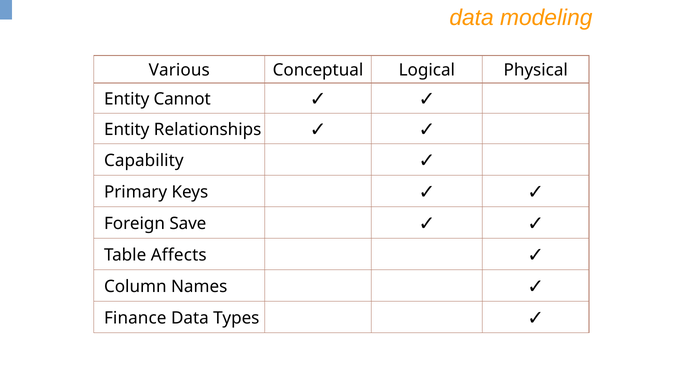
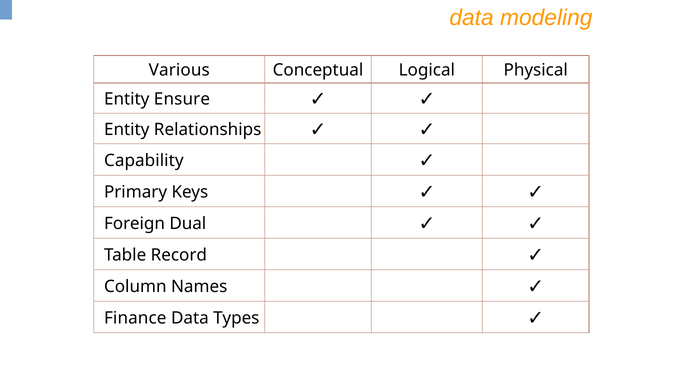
Cannot: Cannot -> Ensure
Save: Save -> Dual
Affects: Affects -> Record
